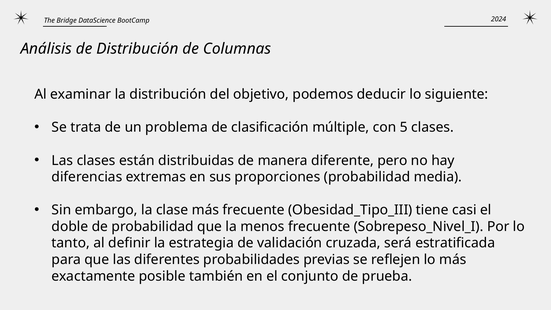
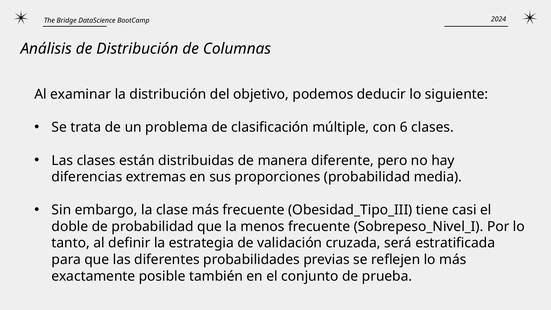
5: 5 -> 6
